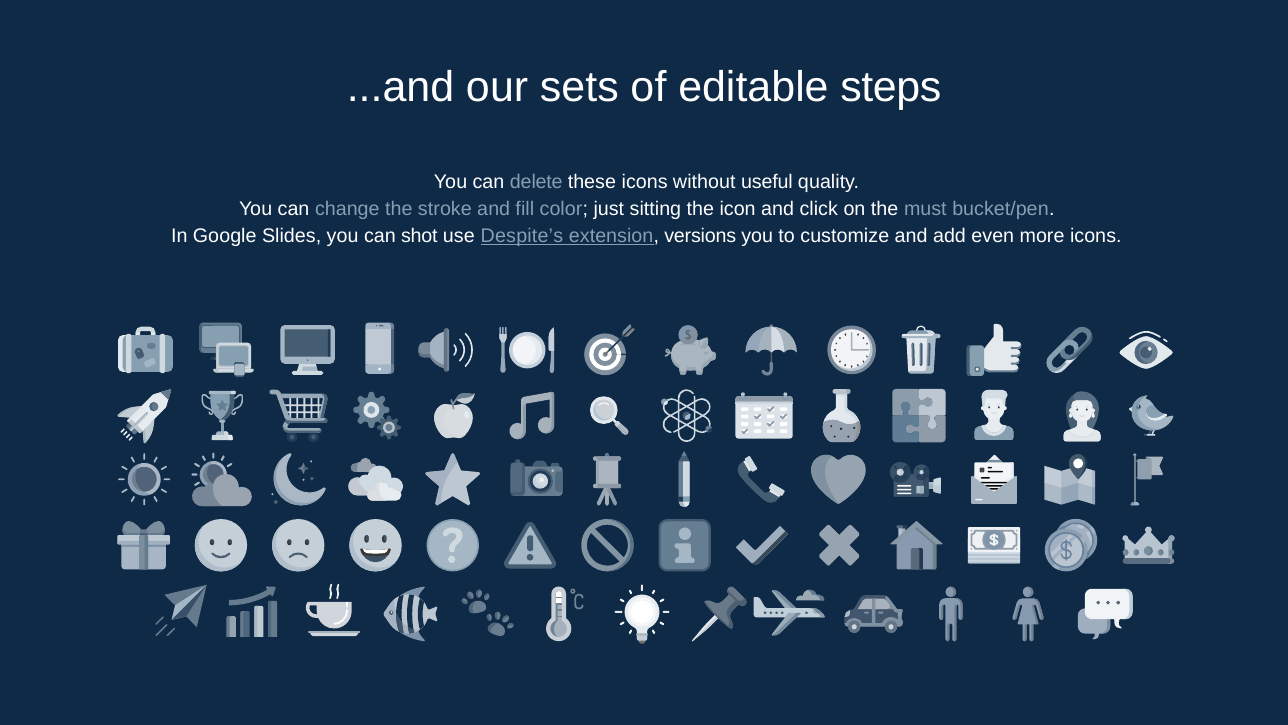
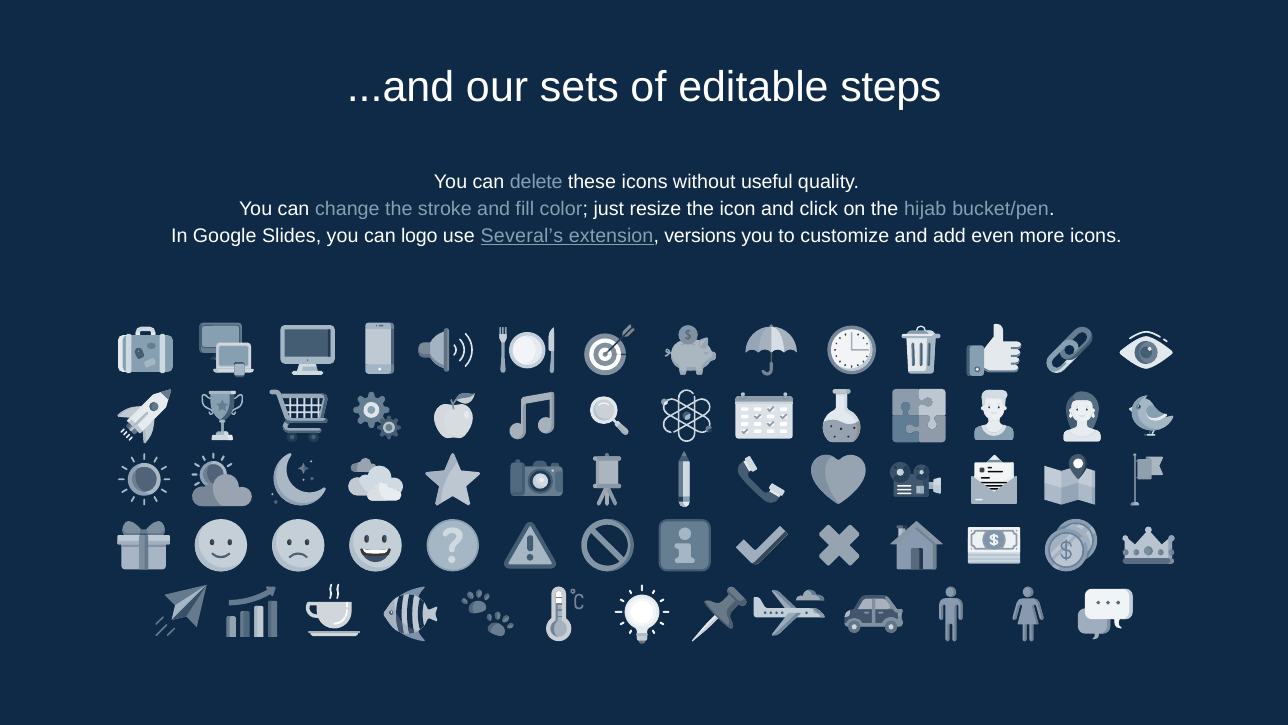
sitting: sitting -> resize
must: must -> hijab
shot: shot -> logo
Despite’s: Despite’s -> Several’s
